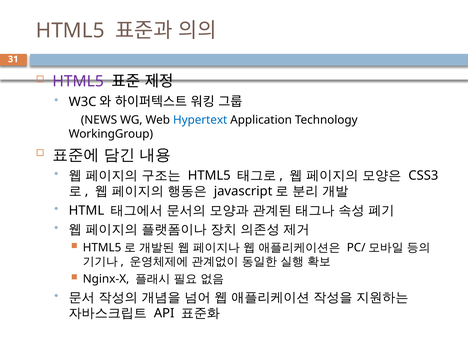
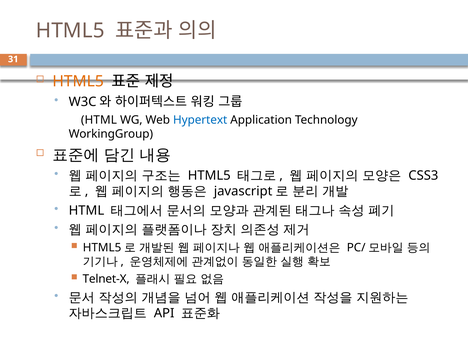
HTML5 at (78, 81) colour: purple -> orange
NEWS at (99, 120): NEWS -> HTML
Nginx-X: Nginx-X -> Telnet-X
